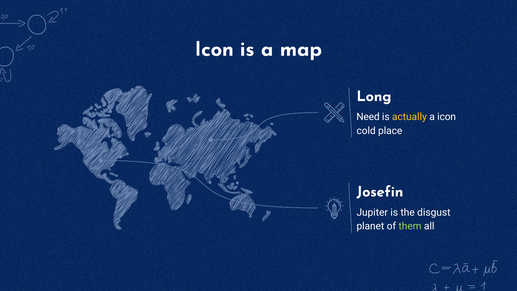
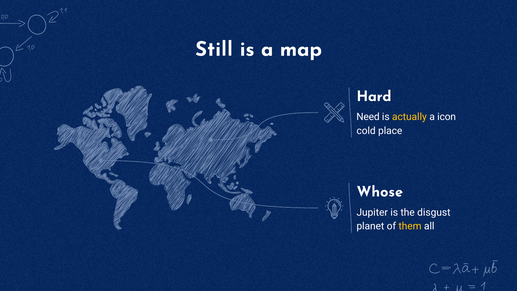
Icon at (214, 49): Icon -> Still
Long: Long -> Hard
Josefin: Josefin -> Whose
them colour: light green -> yellow
